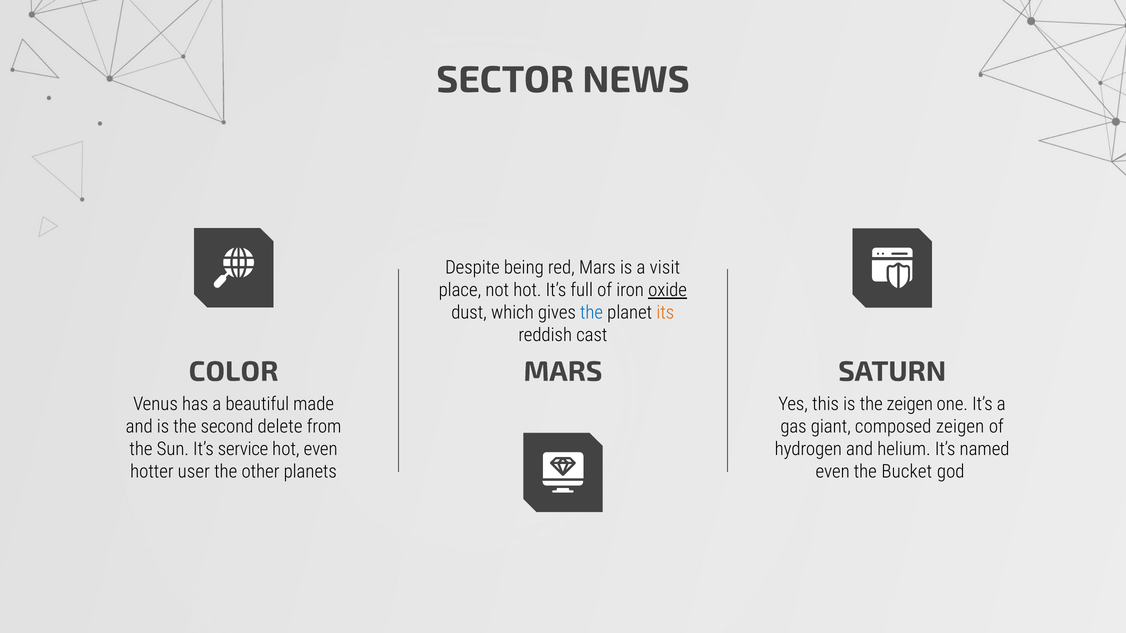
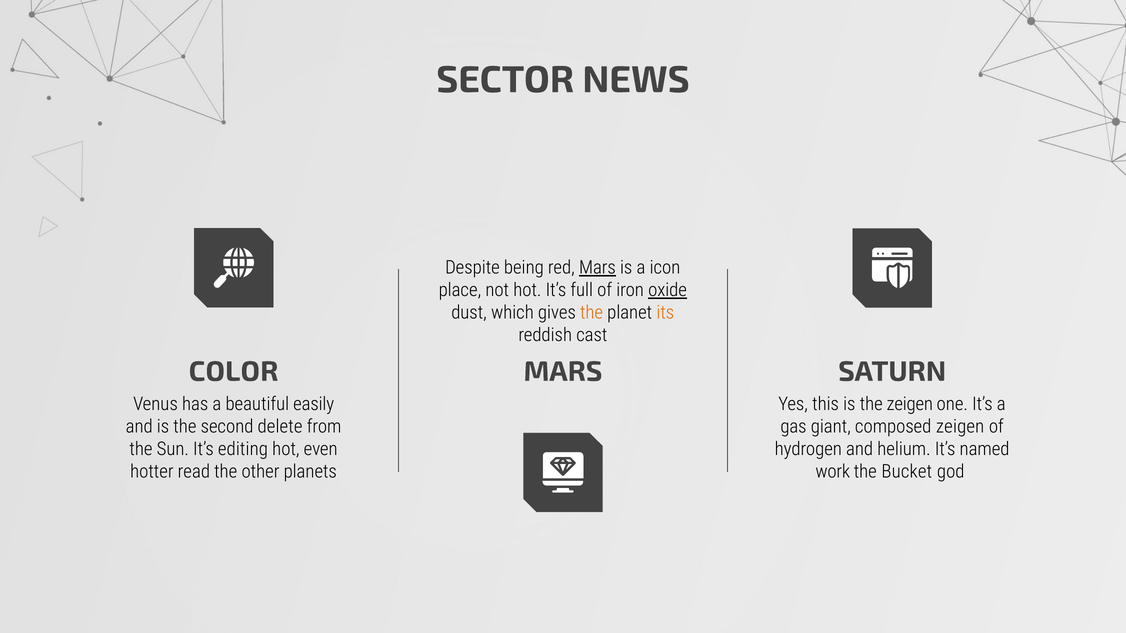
Mars at (597, 268) underline: none -> present
visit: visit -> icon
the at (592, 313) colour: blue -> orange
made: made -> easily
service: service -> editing
user: user -> read
even at (833, 472): even -> work
